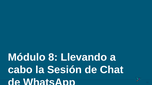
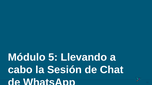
8: 8 -> 5
